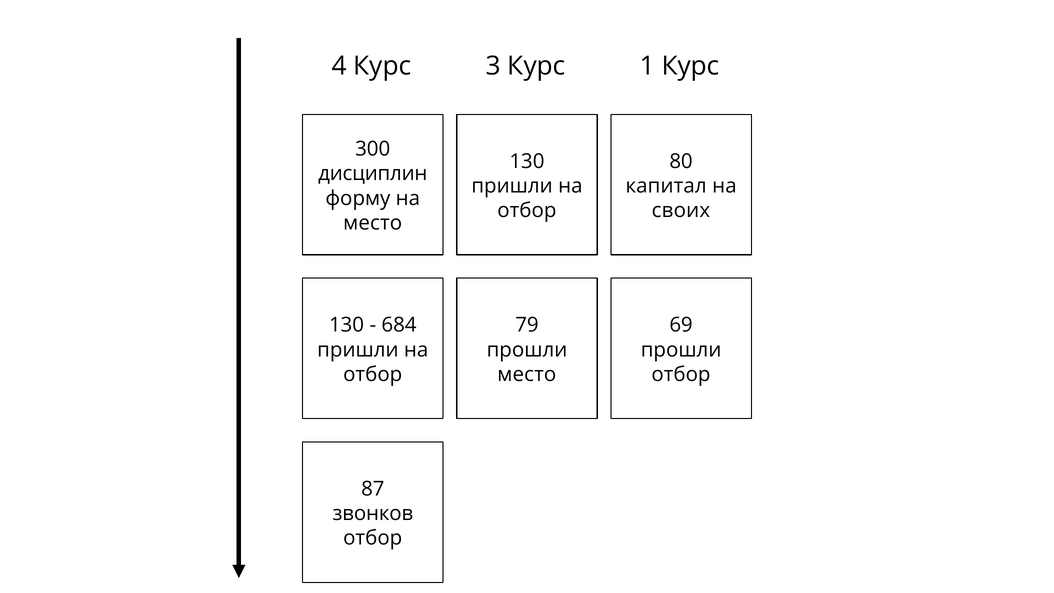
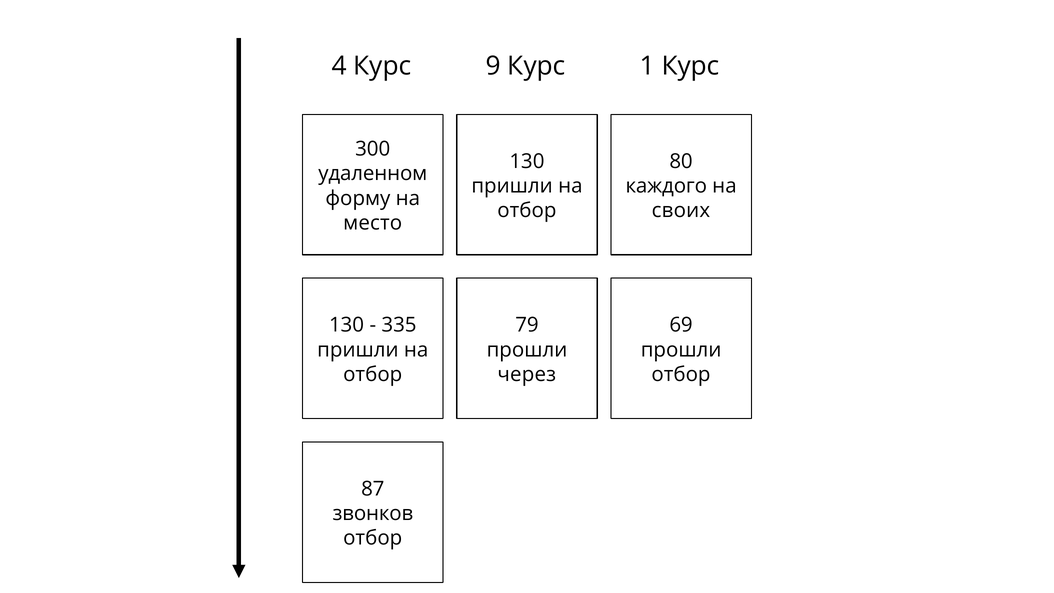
3: 3 -> 9
дисциплин: дисциплин -> удаленном
капитал: капитал -> каждого
684: 684 -> 335
место at (527, 374): место -> через
